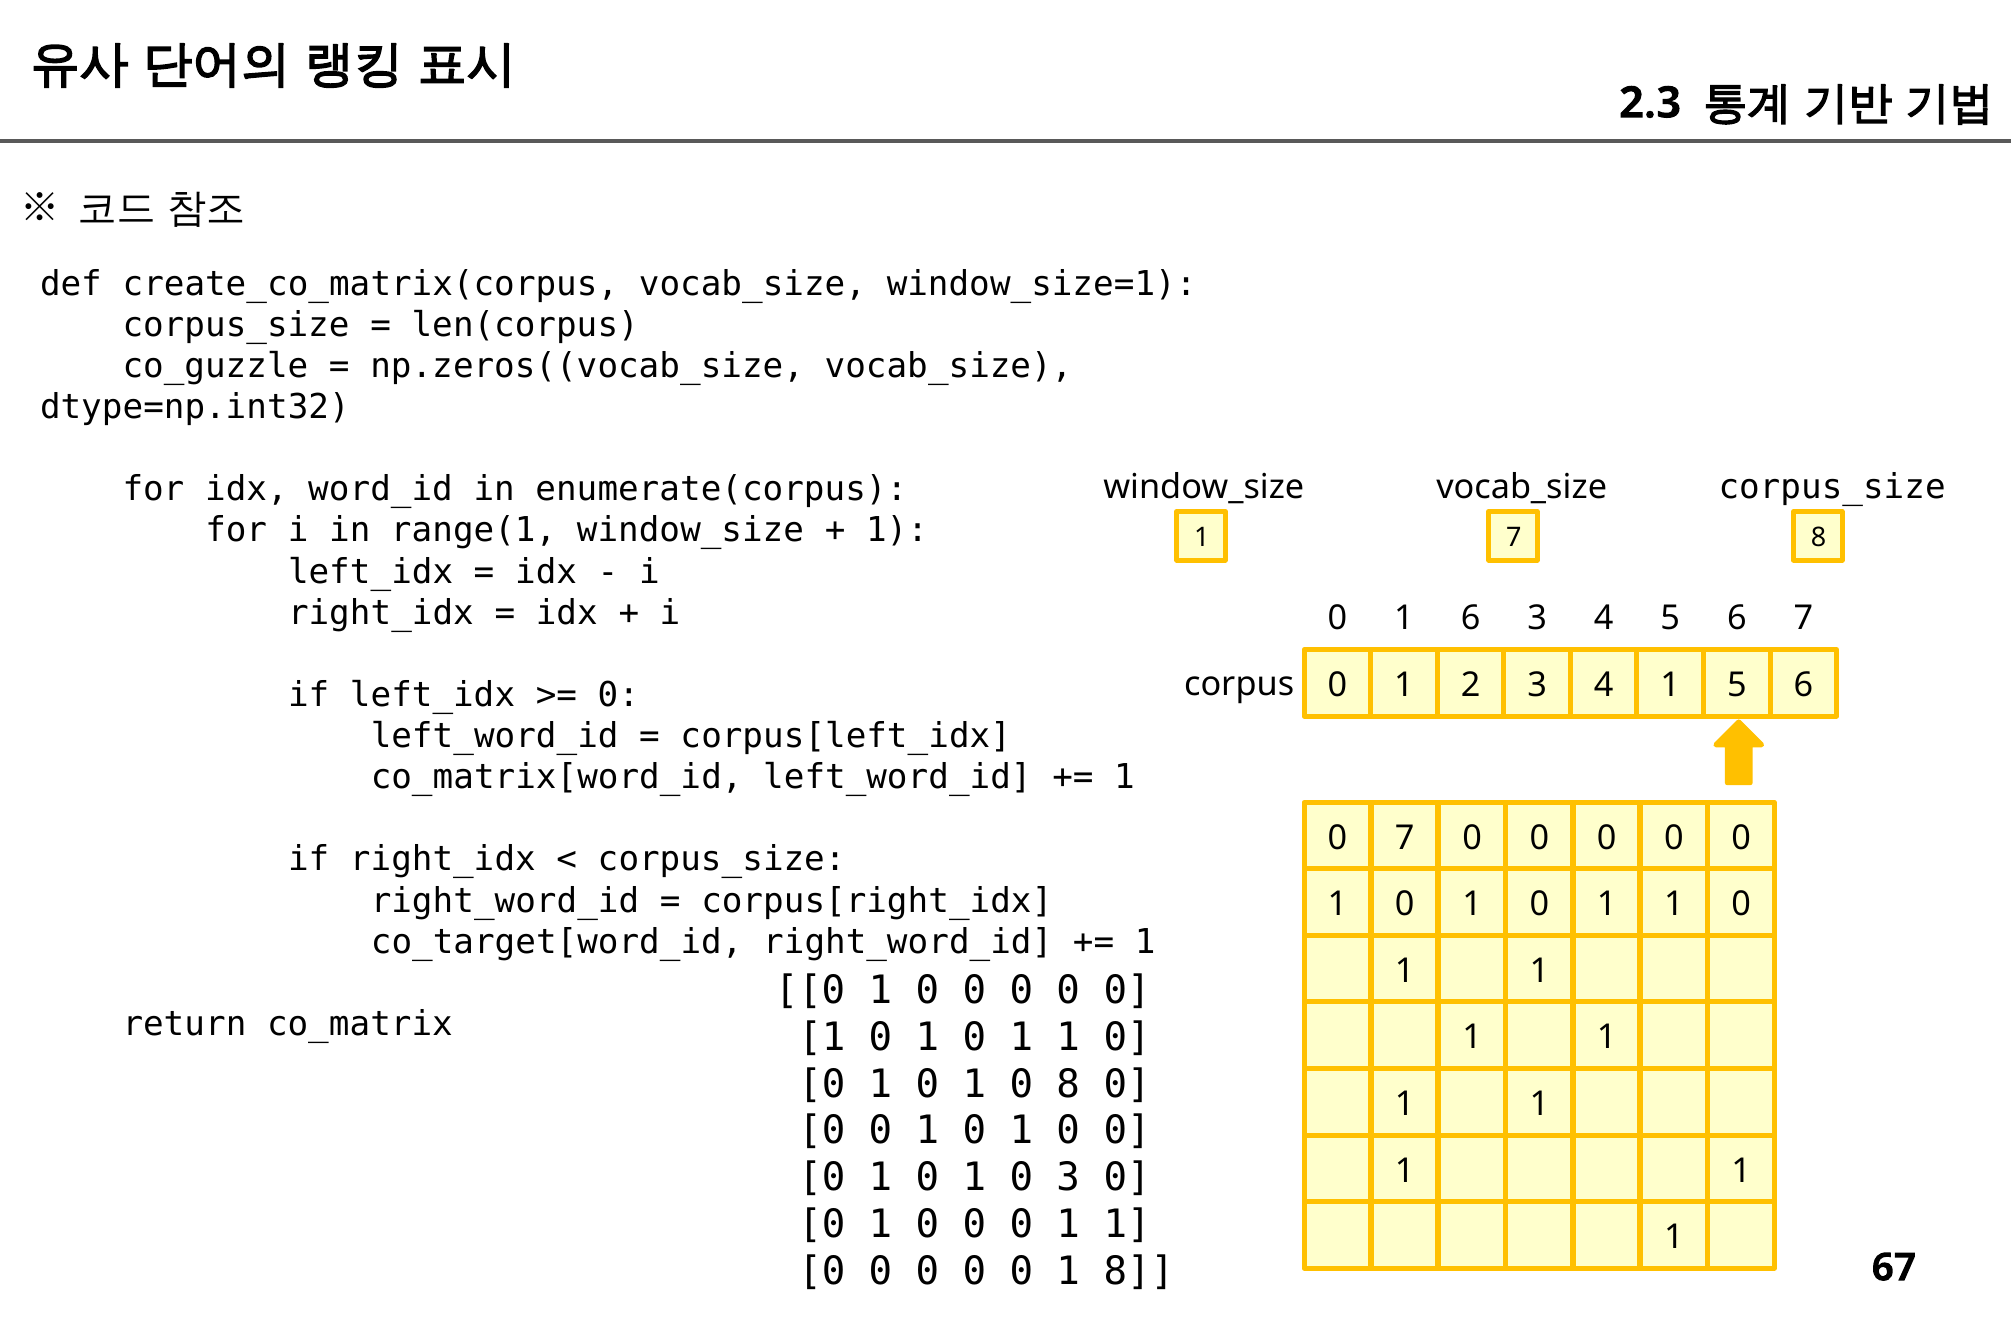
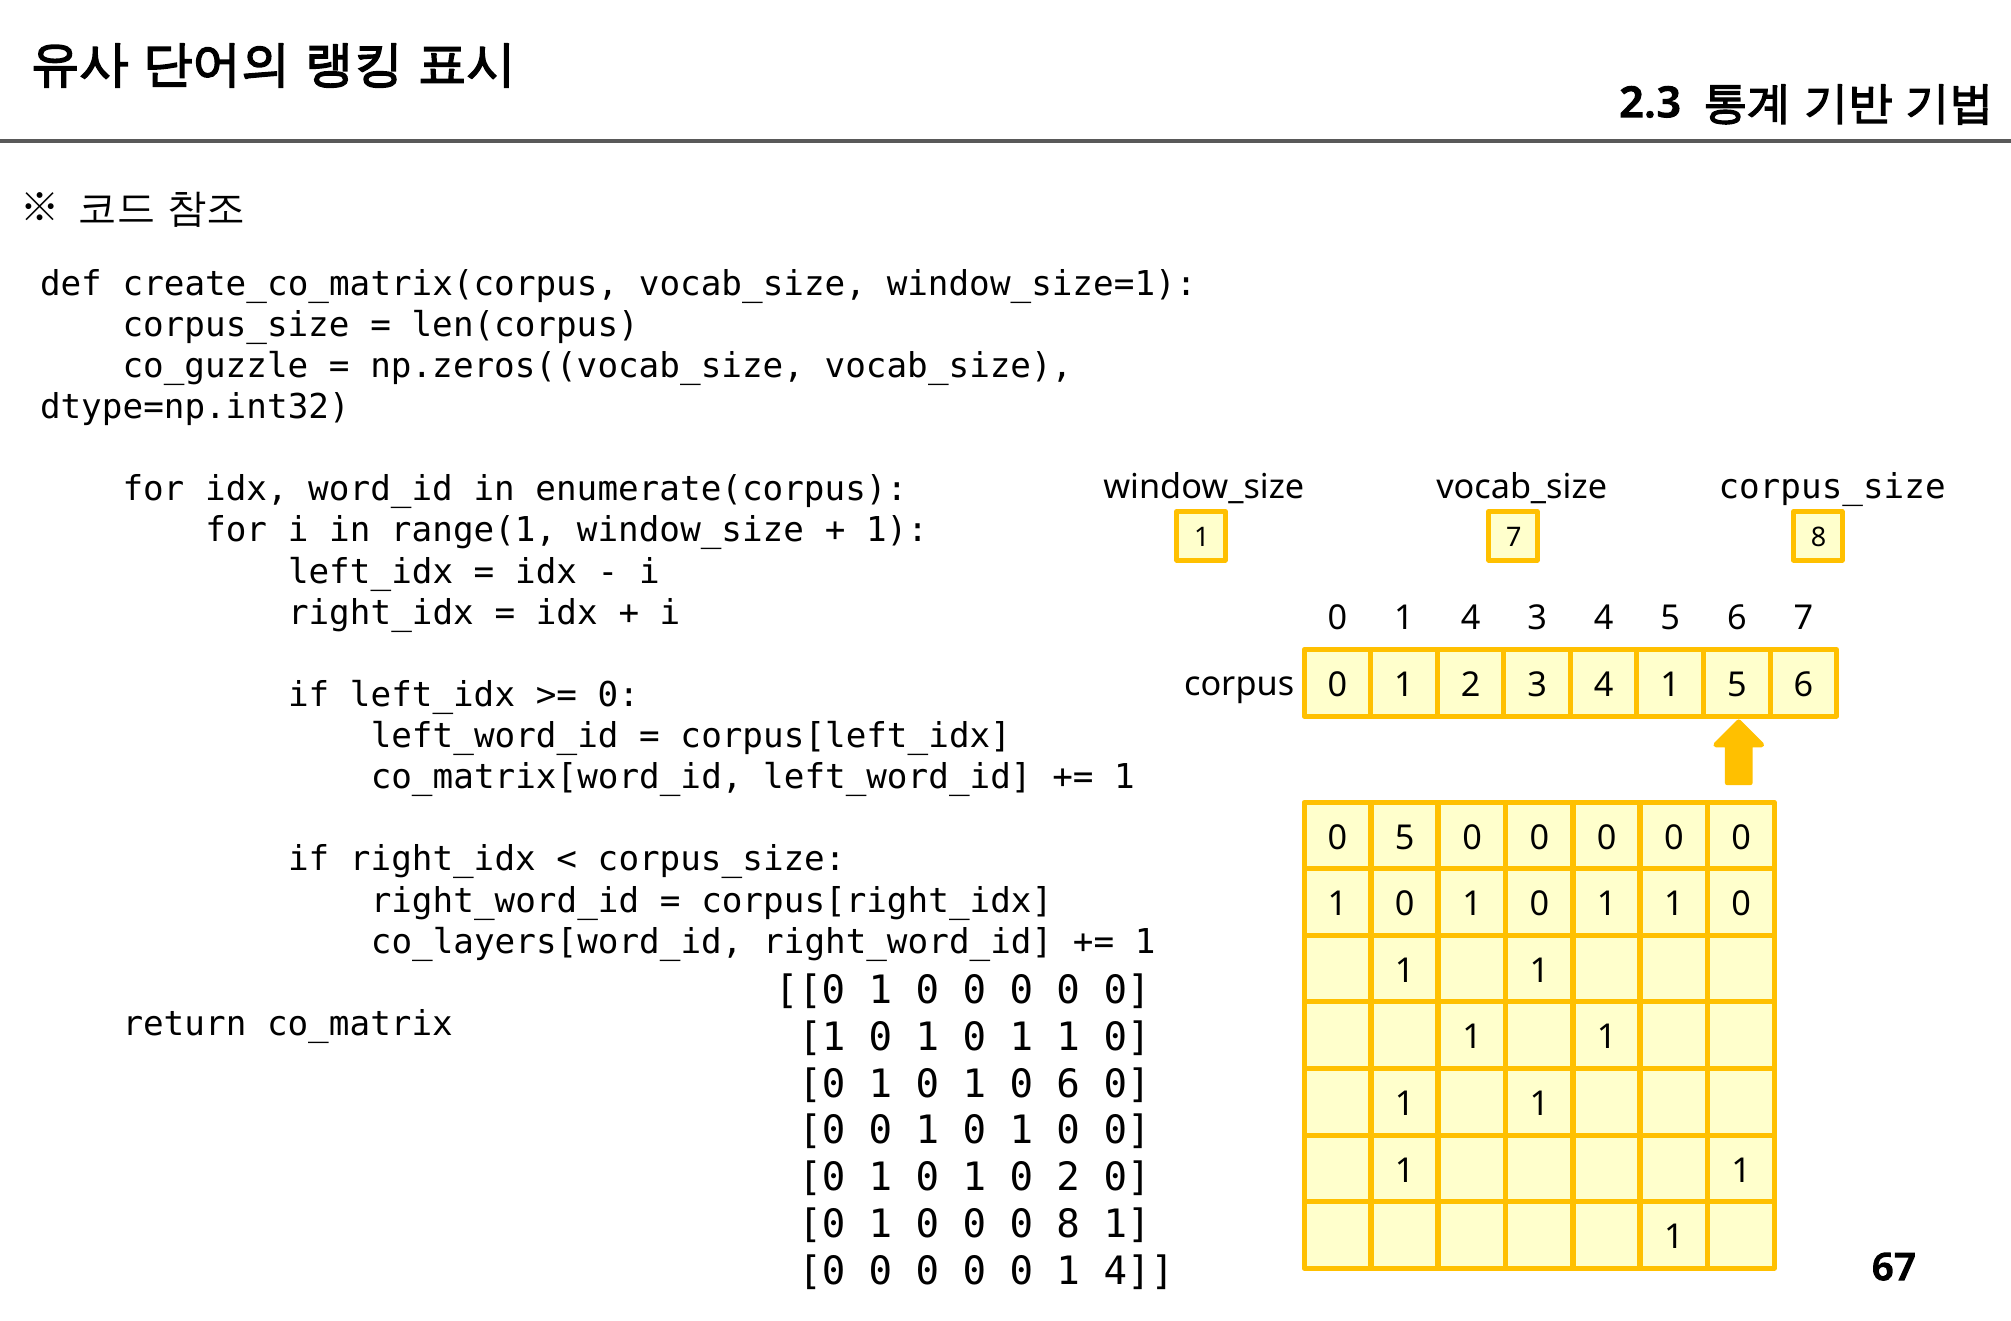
6 at (1471, 619): 6 -> 4
0 7: 7 -> 5
co_target[word_id: co_target[word_id -> co_layers[word_id
0 8: 8 -> 6
0 3: 3 -> 2
1 at (1068, 1225): 1 -> 8
0 0 1 8: 8 -> 4
